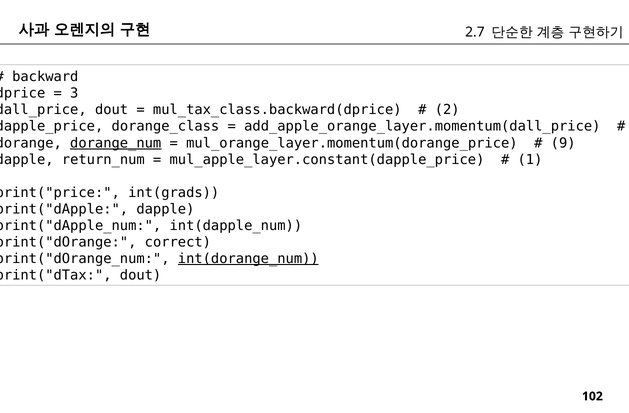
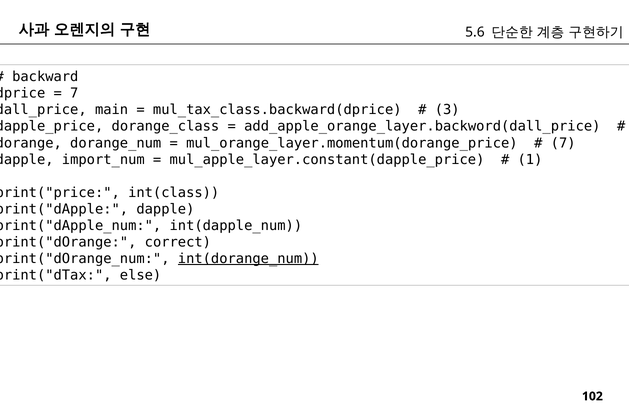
2.7: 2.7 -> 5.6
3 at (74, 93): 3 -> 7
dout at (112, 110): dout -> main
2 at (447, 110): 2 -> 3
add_apple_orange_layer.momentum(dall_price: add_apple_orange_layer.momentum(dall_price -> add_apple_orange_layer.backword(dall_price
dorange_num underline: present -> none
9 at (563, 143): 9 -> 7
return_num: return_num -> import_num
int(grads: int(grads -> int(class
dout at (141, 275): dout -> else
